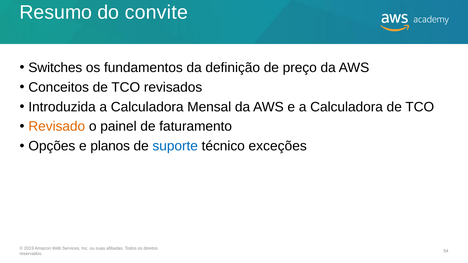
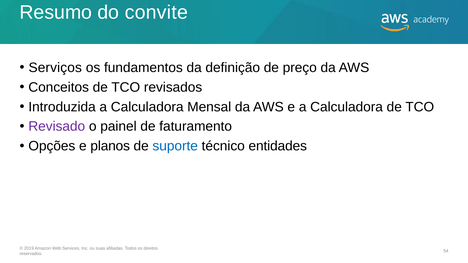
Switches: Switches -> Serviços
Revisado colour: orange -> purple
exceções: exceções -> entidades
